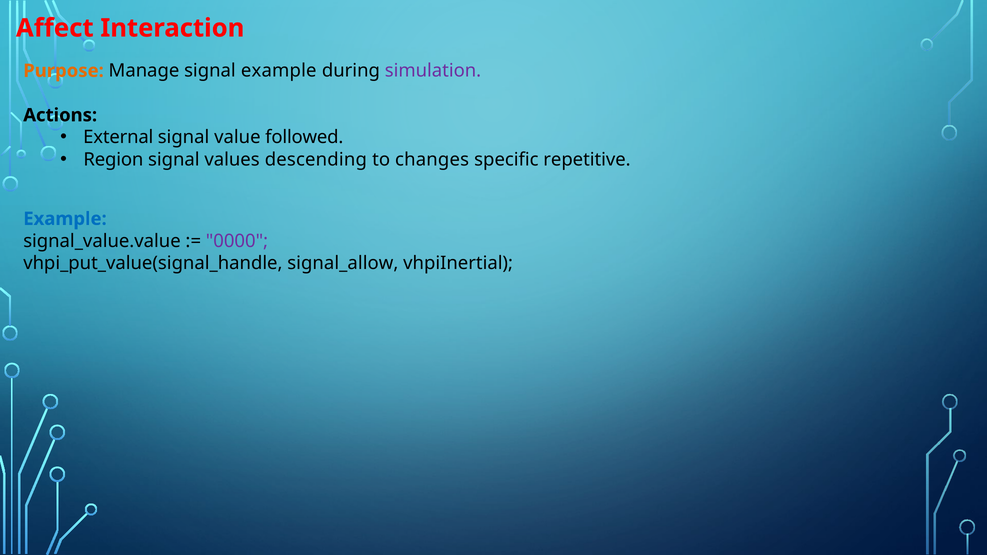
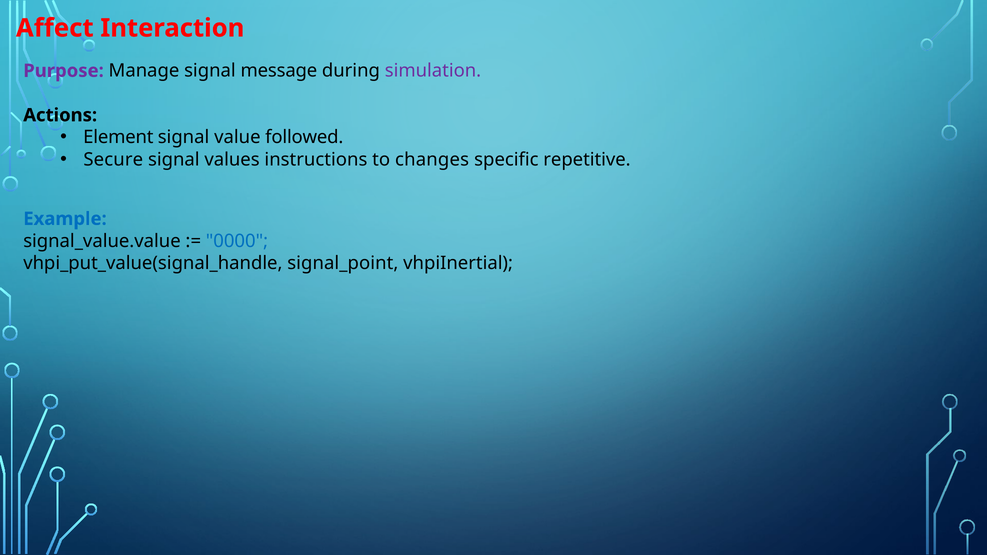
Purpose colour: orange -> purple
signal example: example -> message
External: External -> Element
Region: Region -> Secure
descending: descending -> instructions
0000 colour: purple -> blue
signal_allow: signal_allow -> signal_point
